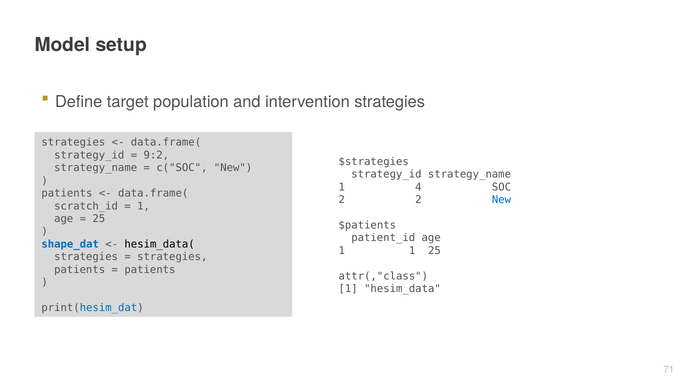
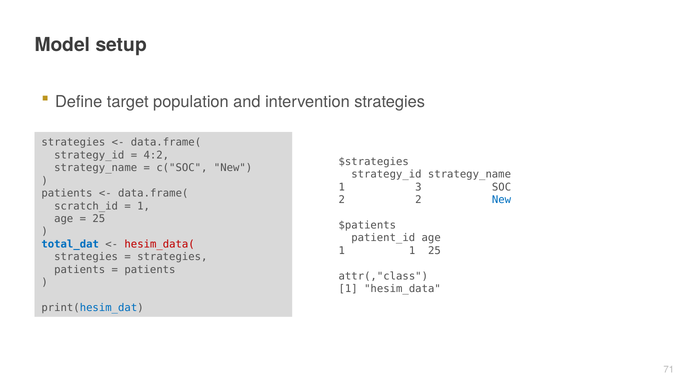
9:2: 9:2 -> 4:2
4: 4 -> 3
shape_dat: shape_dat -> total_dat
hesim_data( colour: black -> red
